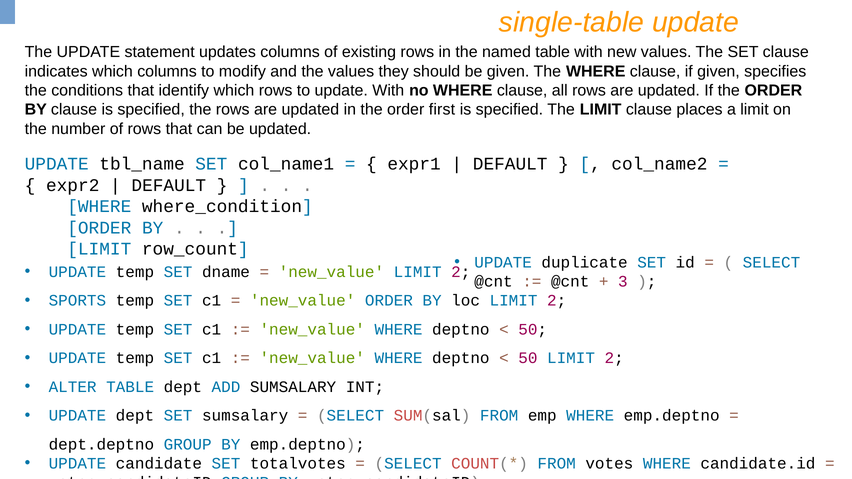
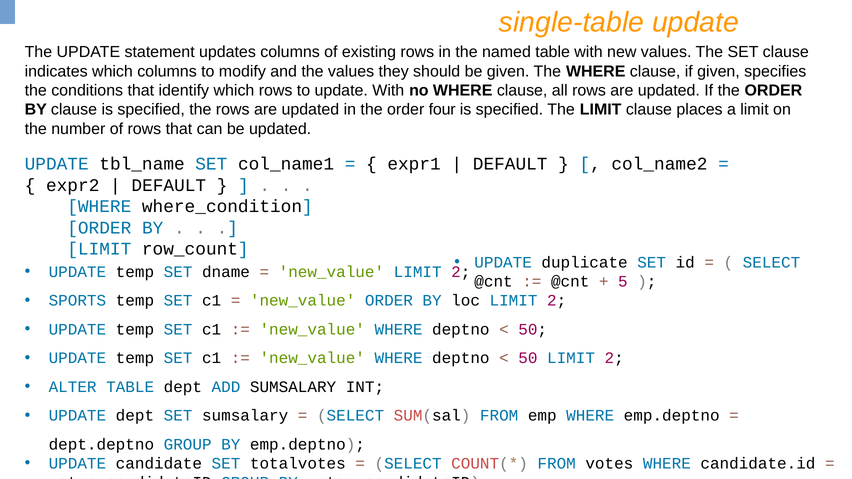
first: first -> four
3: 3 -> 5
